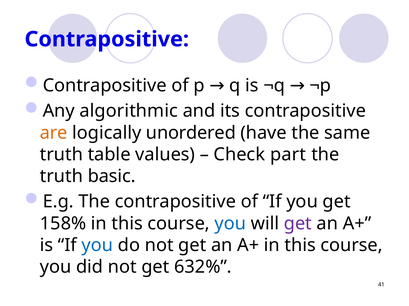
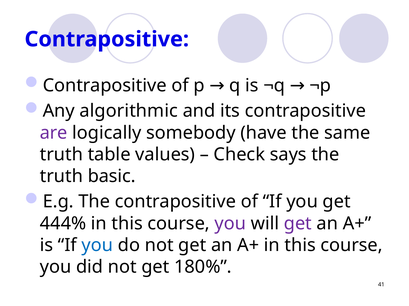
are colour: orange -> purple
unordered: unordered -> somebody
part: part -> says
158%: 158% -> 444%
you at (230, 224) colour: blue -> purple
632%: 632% -> 180%
